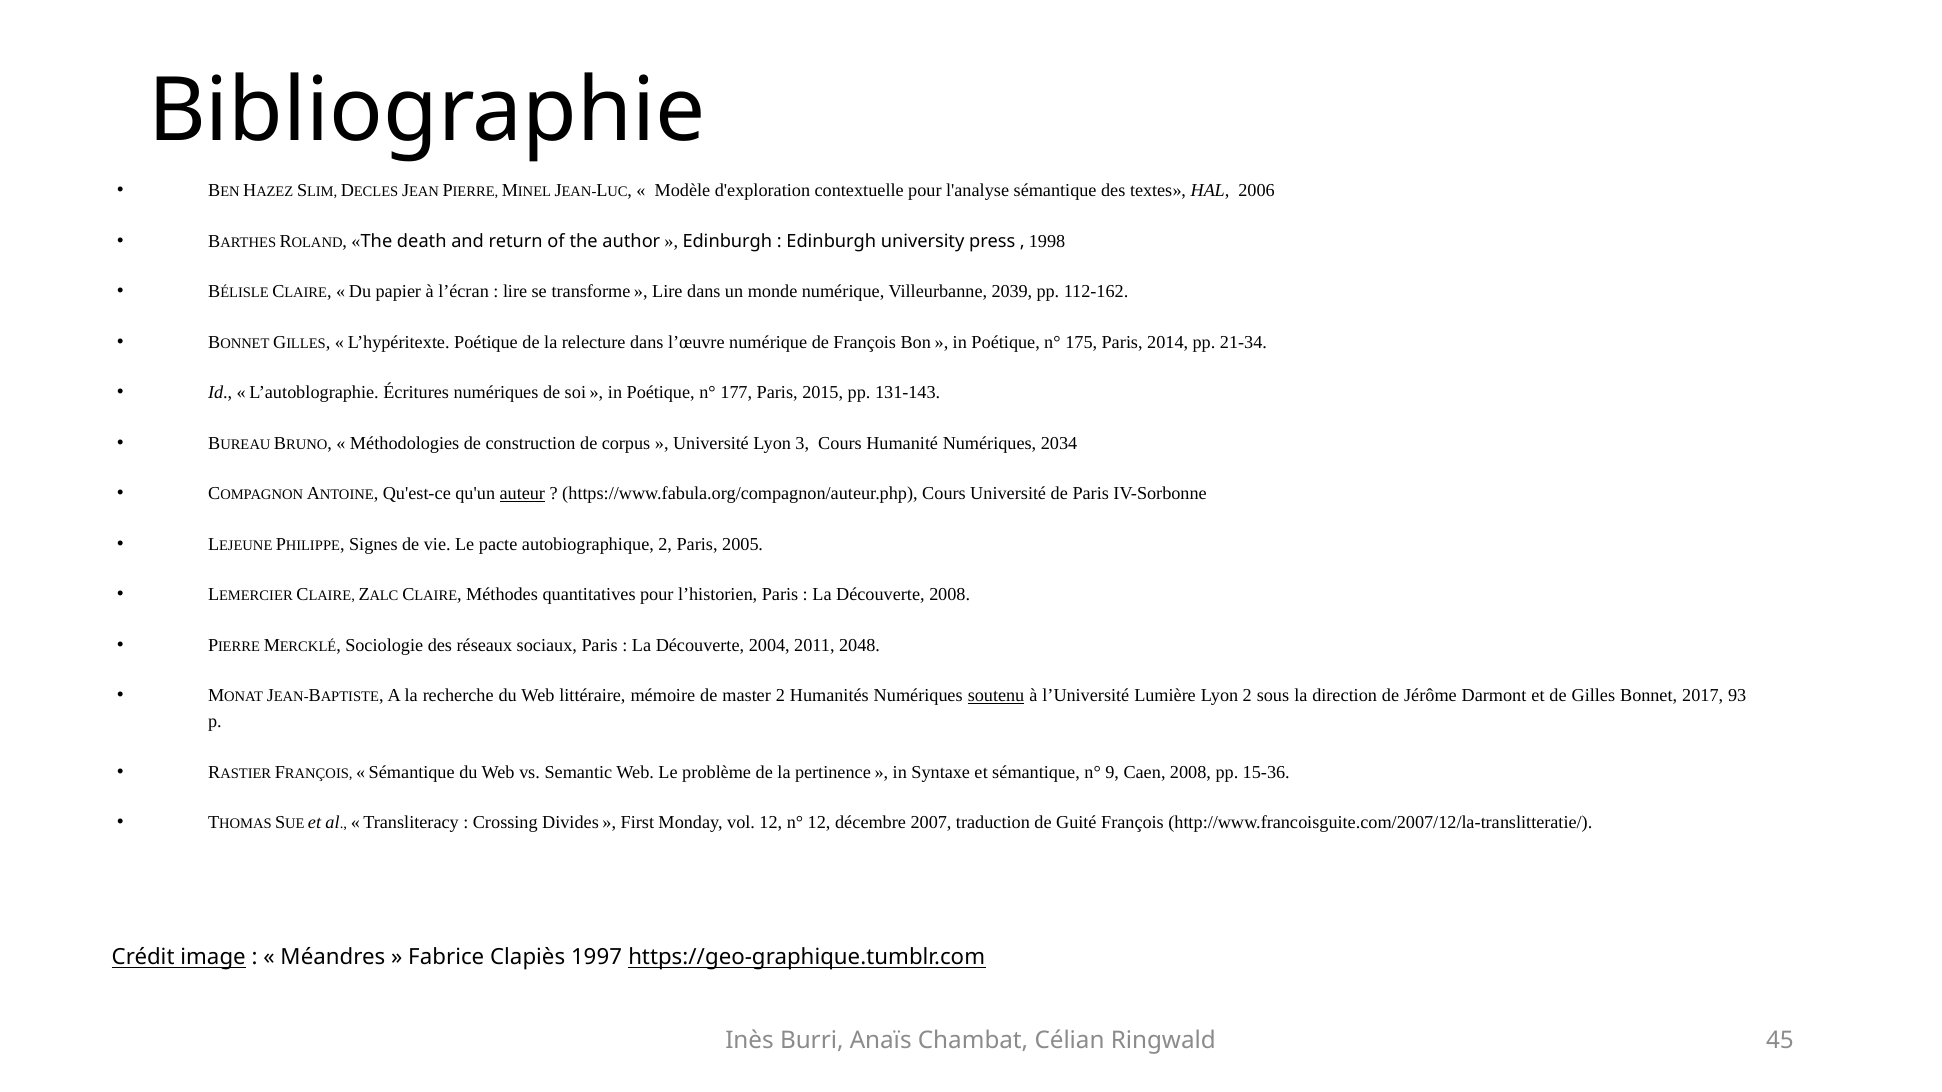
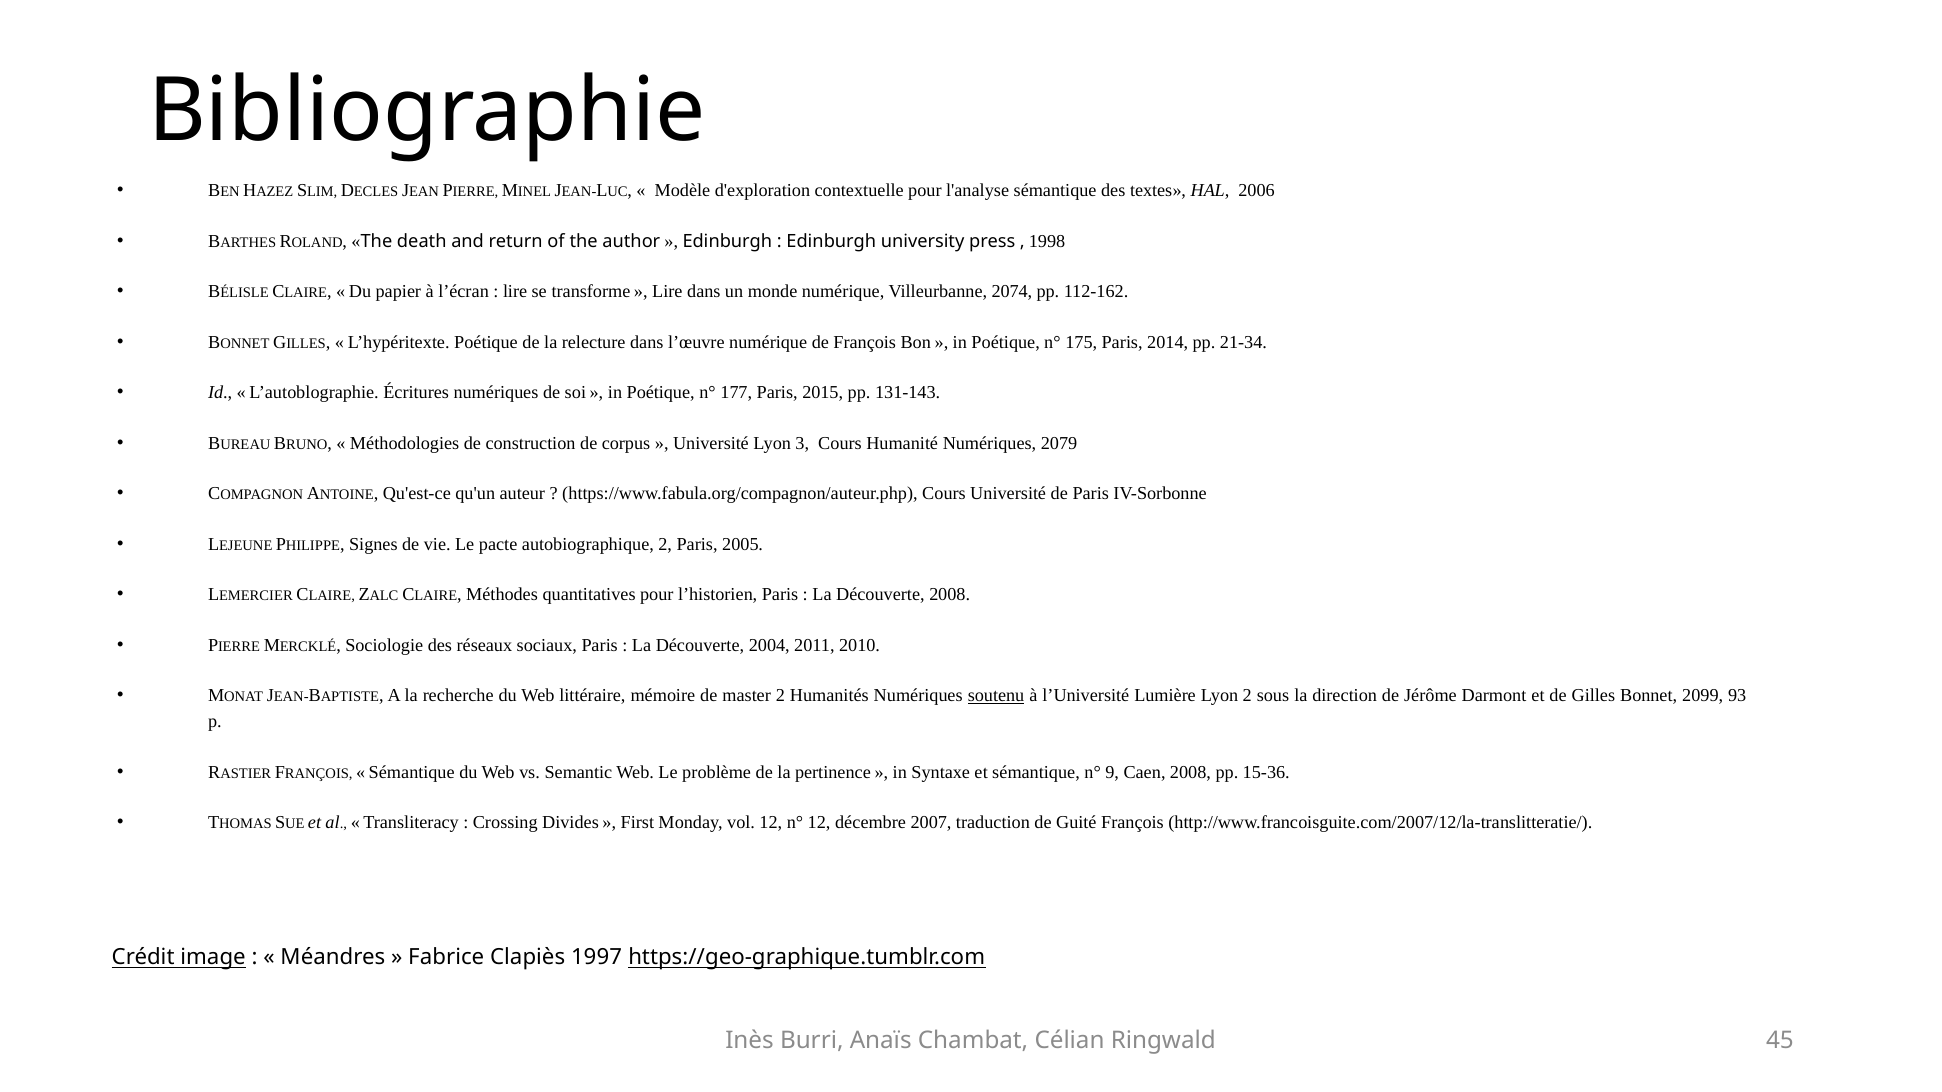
2039: 2039 -> 2074
2034: 2034 -> 2079
auteur underline: present -> none
2048: 2048 -> 2010
2017: 2017 -> 2099
